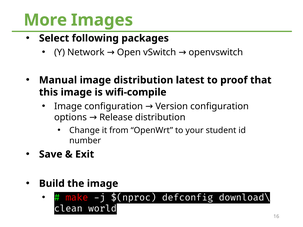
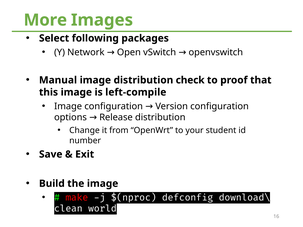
latest: latest -> check
wifi-compile: wifi-compile -> left-compile
